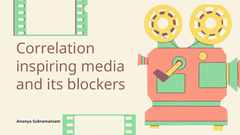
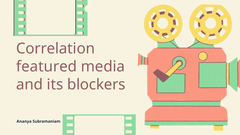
inspiring: inspiring -> featured
